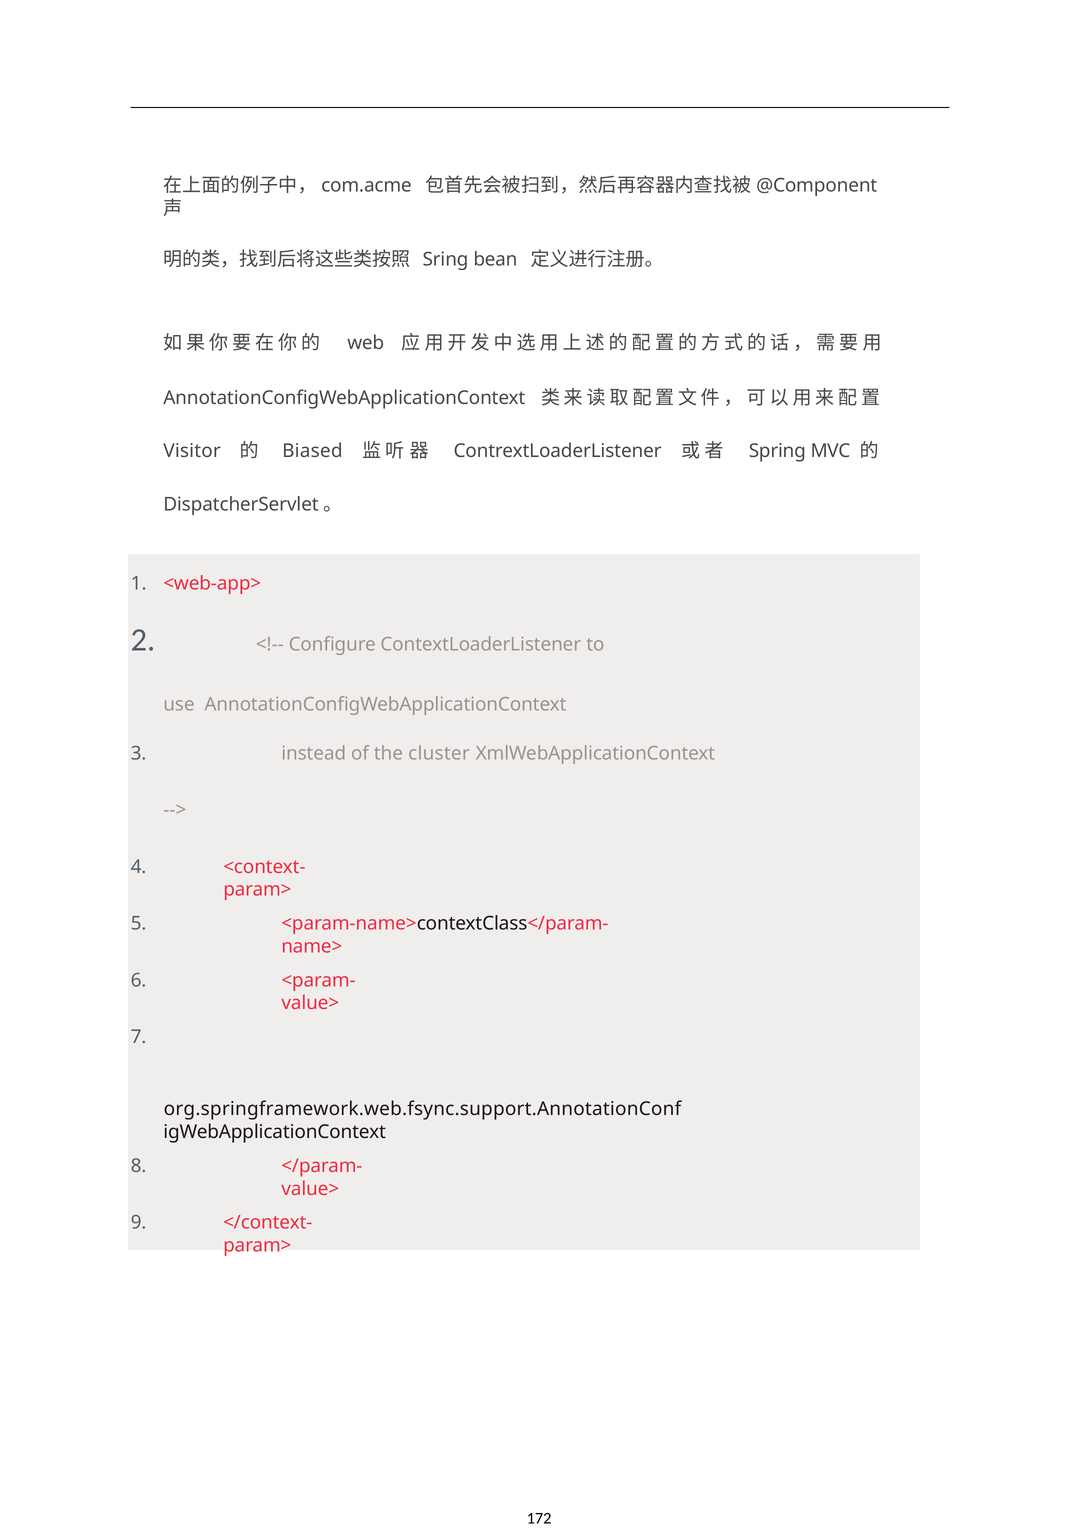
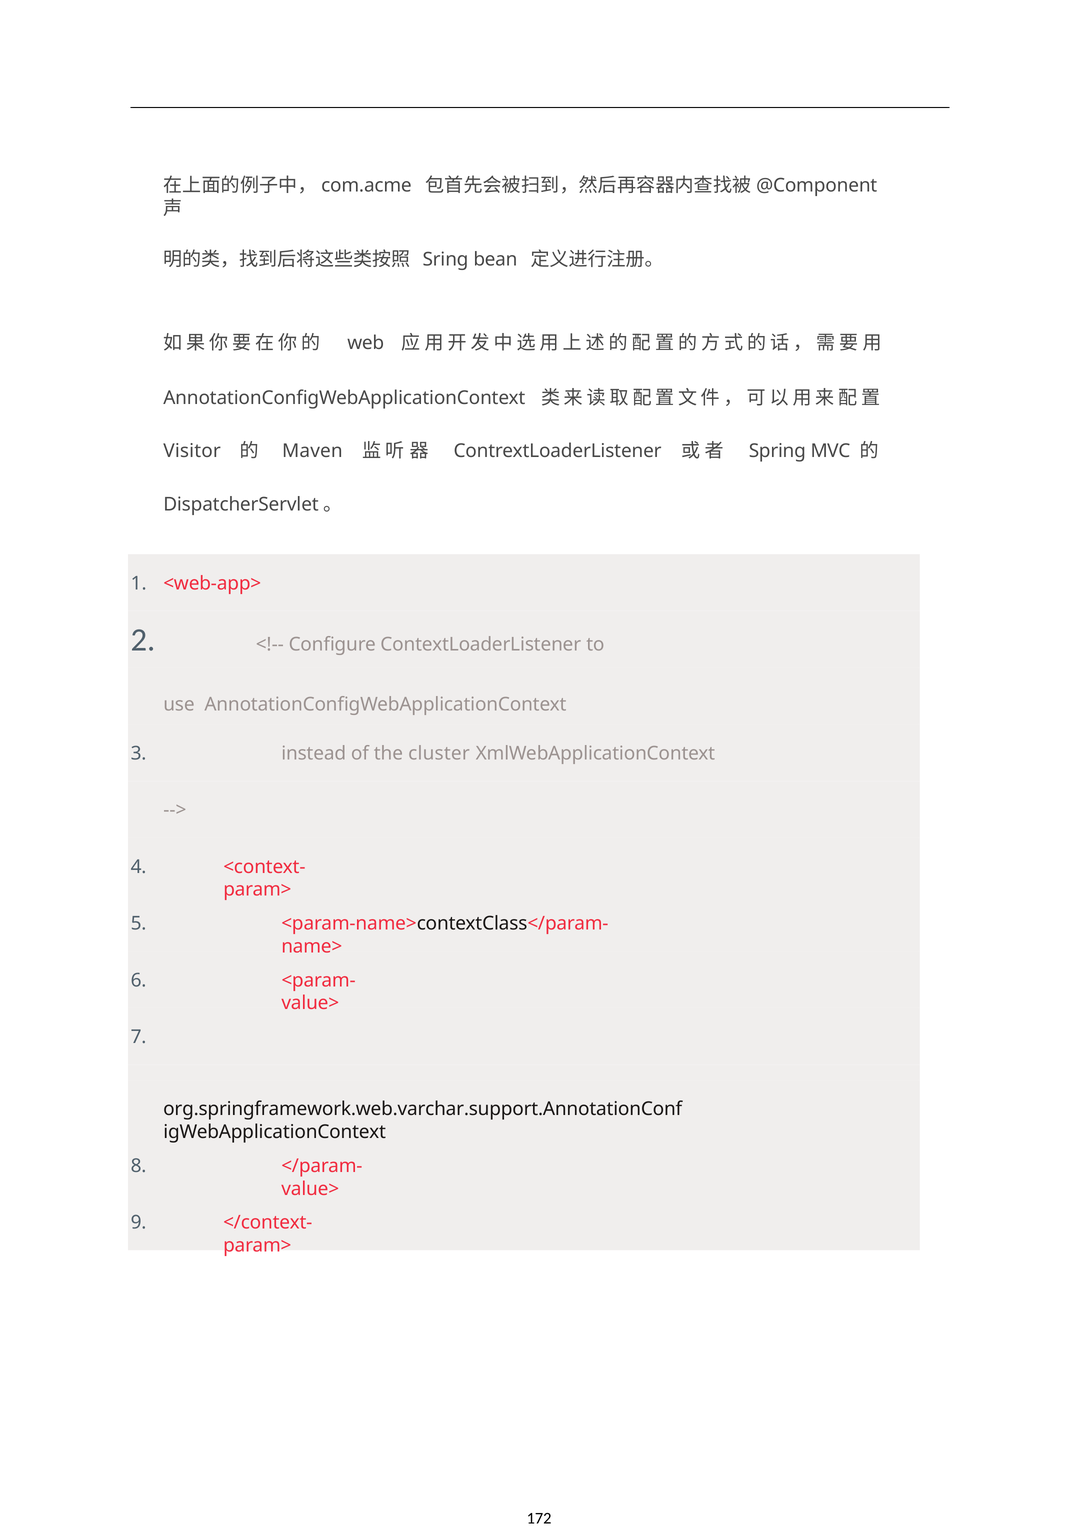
Biased: Biased -> Maven
org.springframework.web.fsync.support.AnnotationConf: org.springframework.web.fsync.support.AnnotationConf -> org.springframework.web.varchar.support.AnnotationConf
